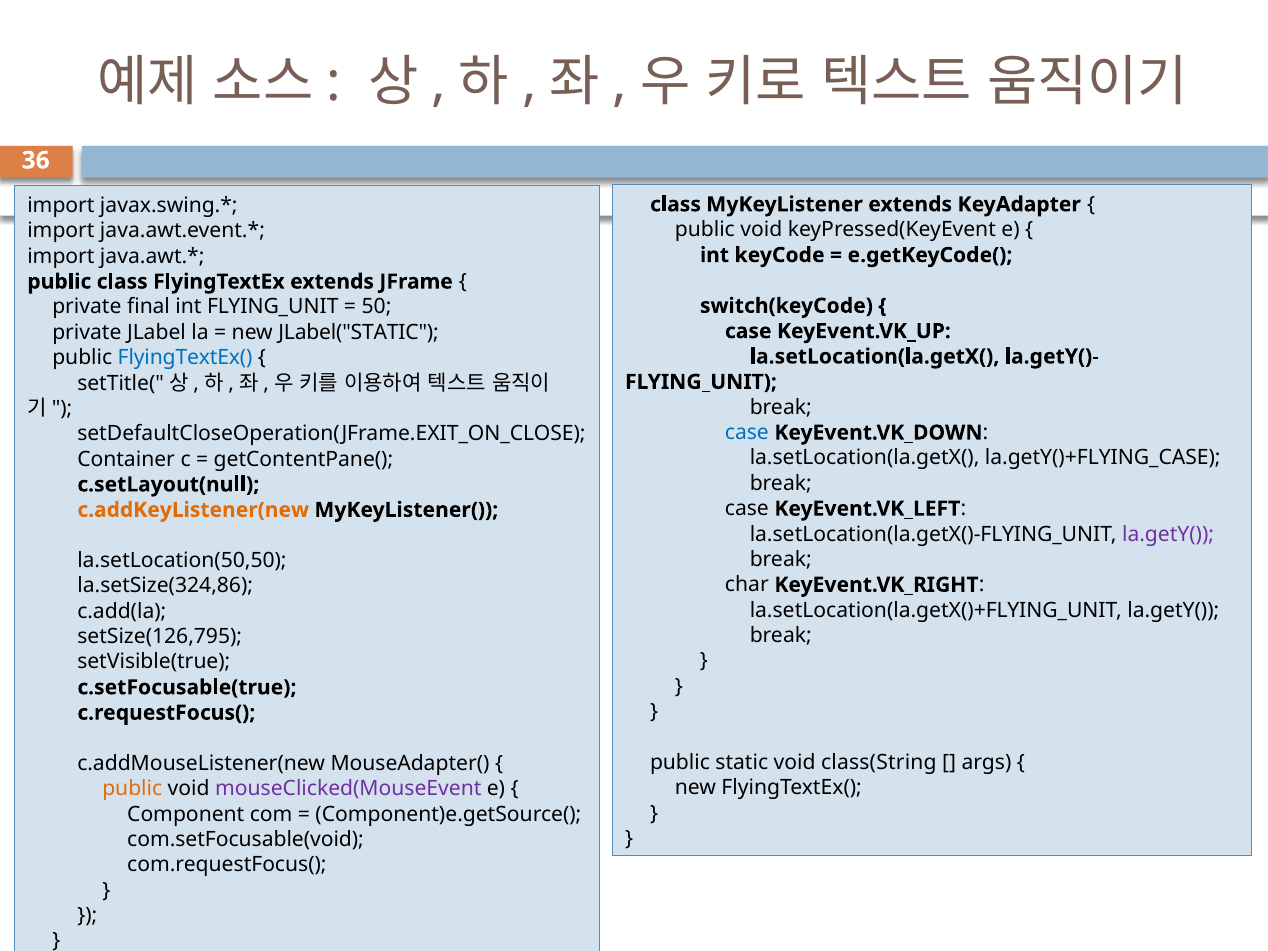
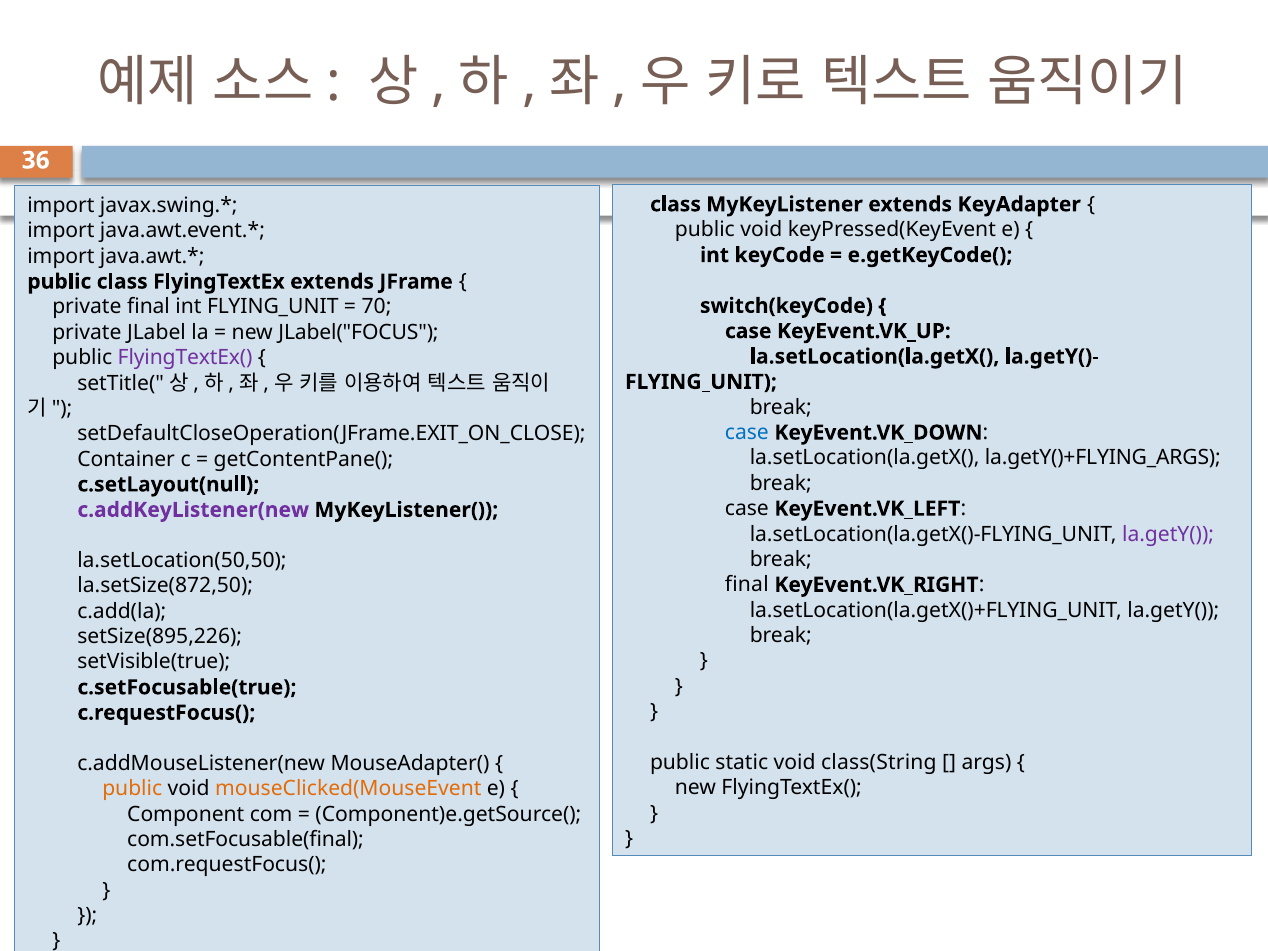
50: 50 -> 70
JLabel("STATIC: JLabel("STATIC -> JLabel("FOCUS
FlyingTextEx( at (185, 358) colour: blue -> purple
la.getY()+FLYING_CASE: la.getY()+FLYING_CASE -> la.getY()+FLYING_ARGS
c.addKeyListener(new colour: orange -> purple
char at (747, 585): char -> final
la.setSize(324,86: la.setSize(324,86 -> la.setSize(872,50
setSize(126,795: setSize(126,795 -> setSize(895,226
mouseClicked(MouseEvent colour: purple -> orange
com.setFocusable(void: com.setFocusable(void -> com.setFocusable(final
